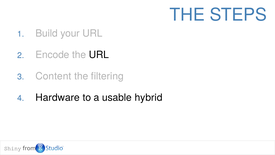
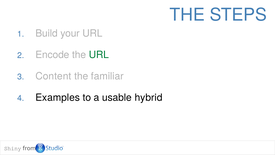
URL at (99, 55) colour: black -> green
filtering: filtering -> familiar
Hardware: Hardware -> Examples
